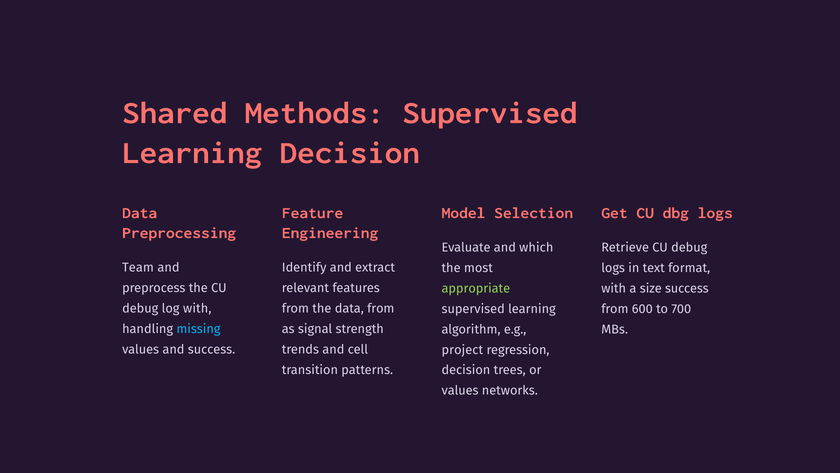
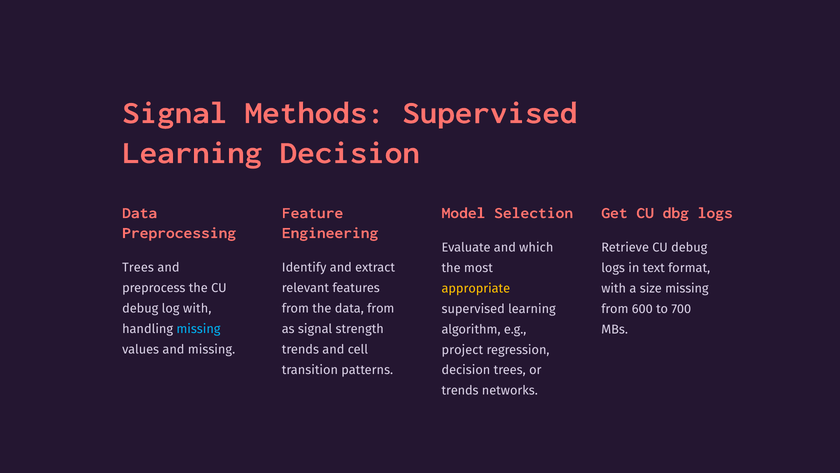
Shared at (175, 112): Shared -> Signal
Team at (138, 267): Team -> Trees
appropriate colour: light green -> yellow
size success: success -> missing
and success: success -> missing
values at (460, 390): values -> trends
